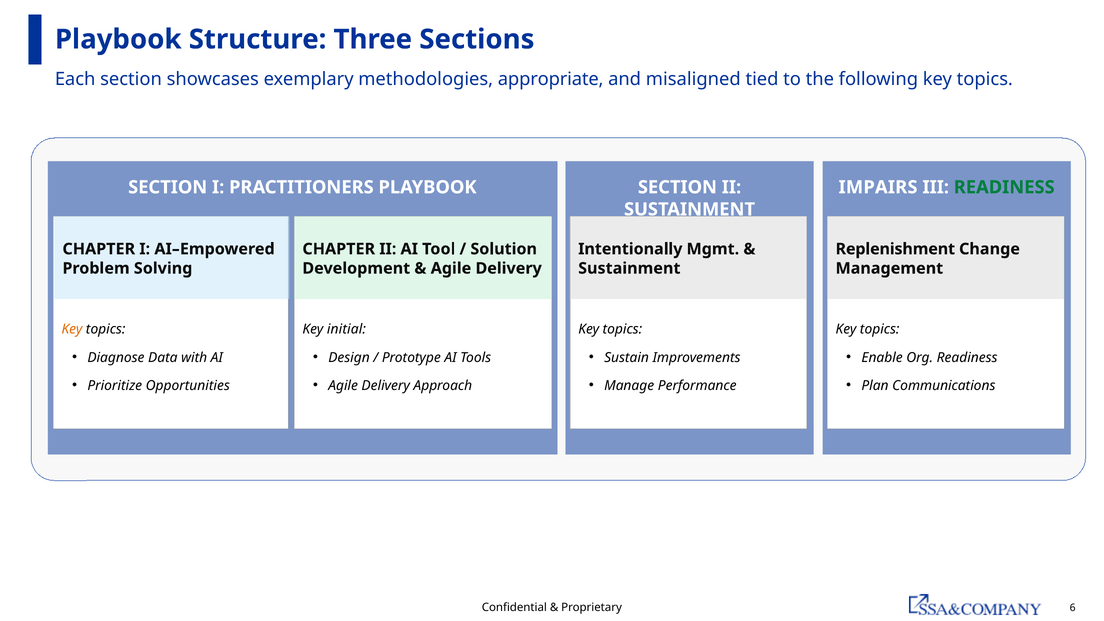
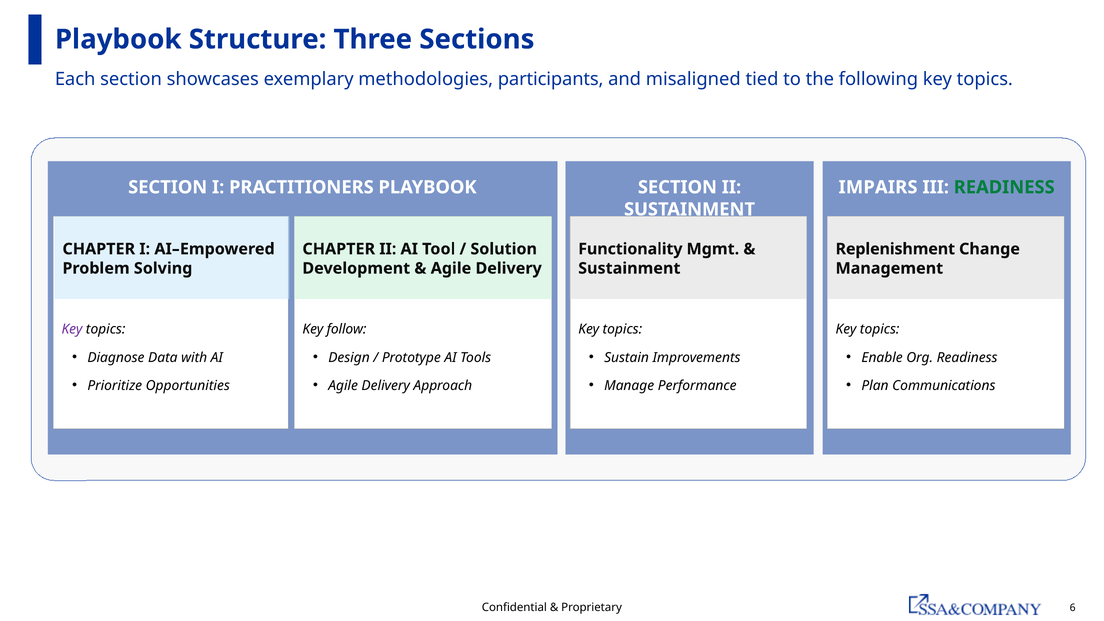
appropriate: appropriate -> participants
Intentionally: Intentionally -> Functionality
Key at (72, 329) colour: orange -> purple
initial: initial -> follow
